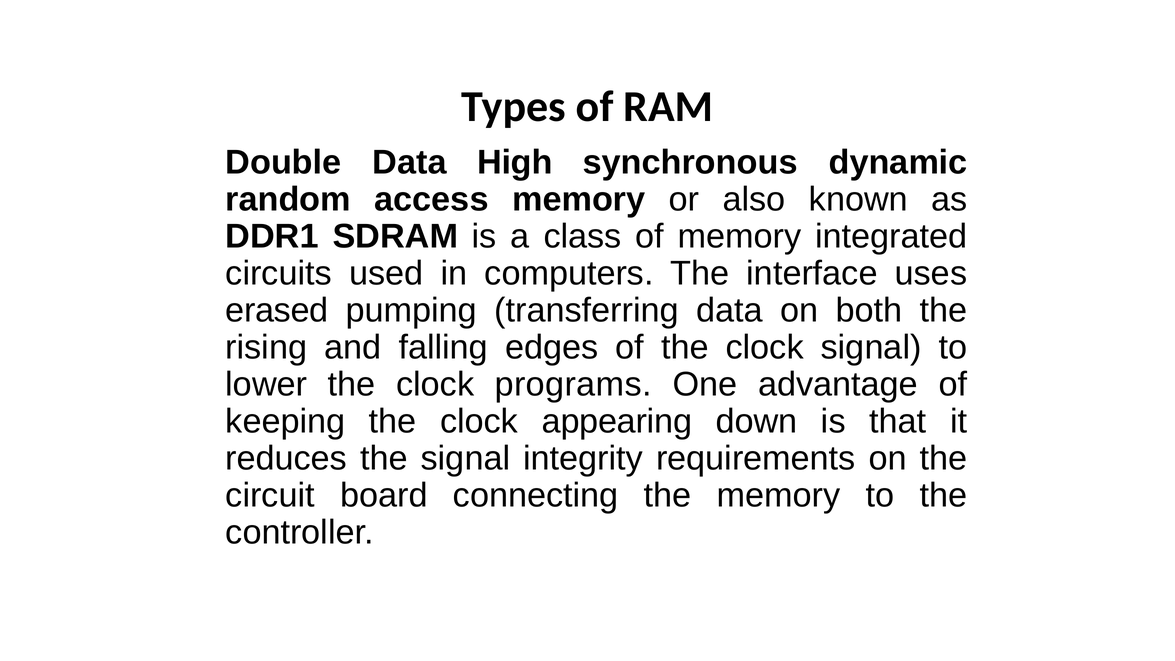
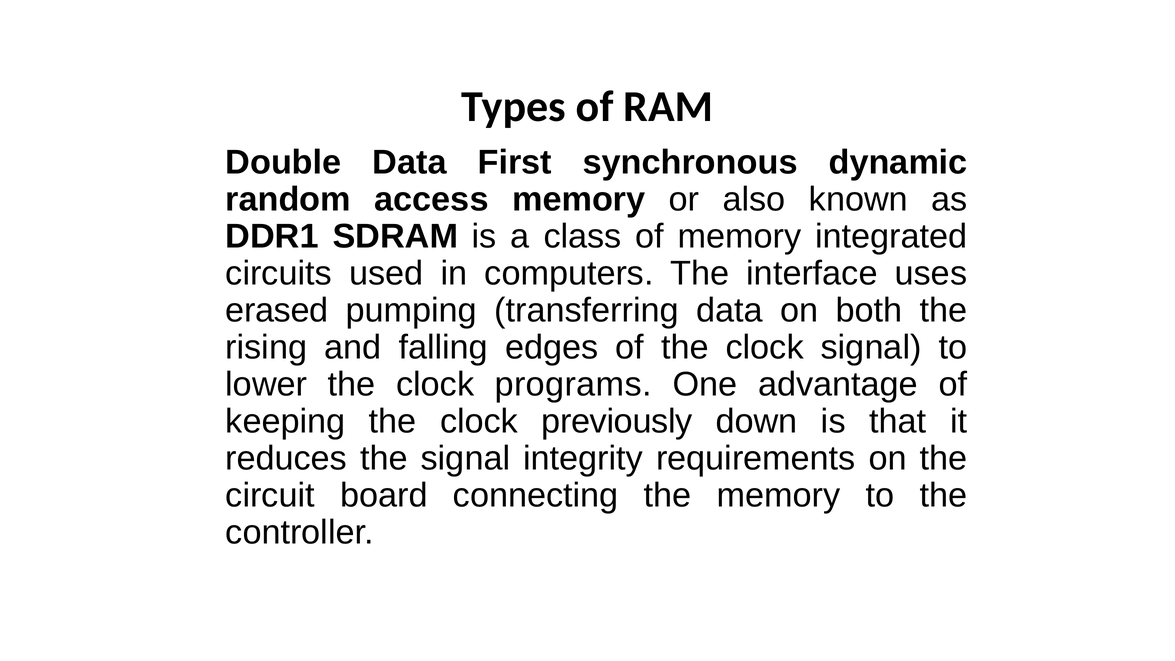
High: High -> First
appearing: appearing -> previously
